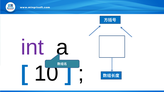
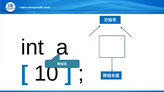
int colour: purple -> black
